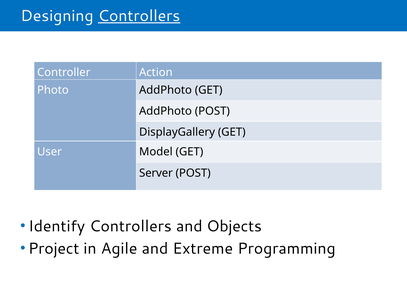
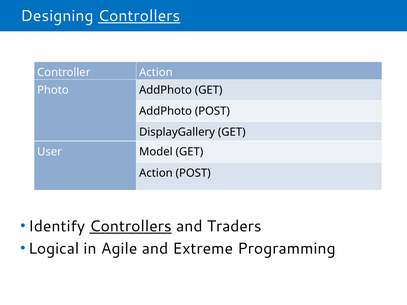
Server at (156, 173): Server -> Action
Controllers at (131, 226) underline: none -> present
Objects: Objects -> Traders
Project: Project -> Logical
